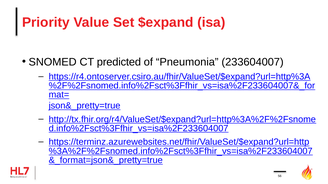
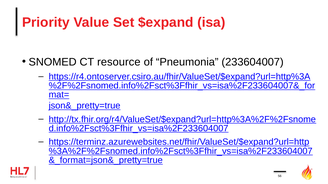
predicted: predicted -> resource
